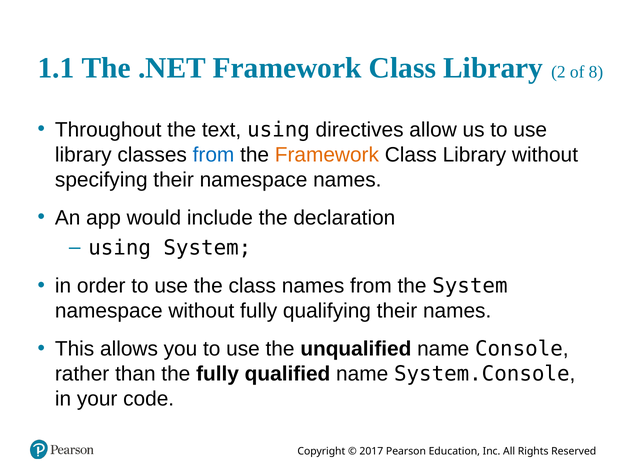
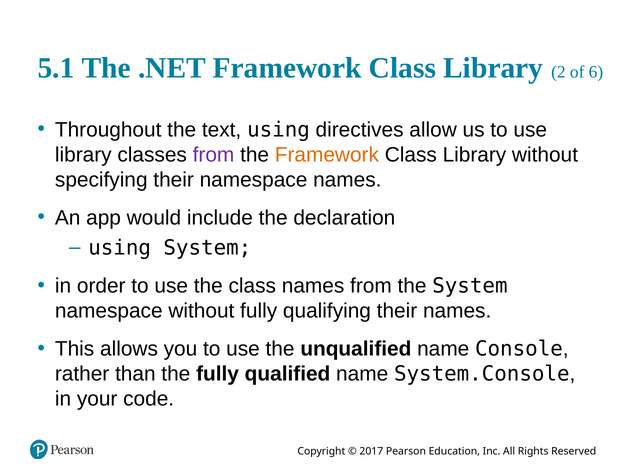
1.1: 1.1 -> 5.1
8: 8 -> 6
from at (214, 155) colour: blue -> purple
